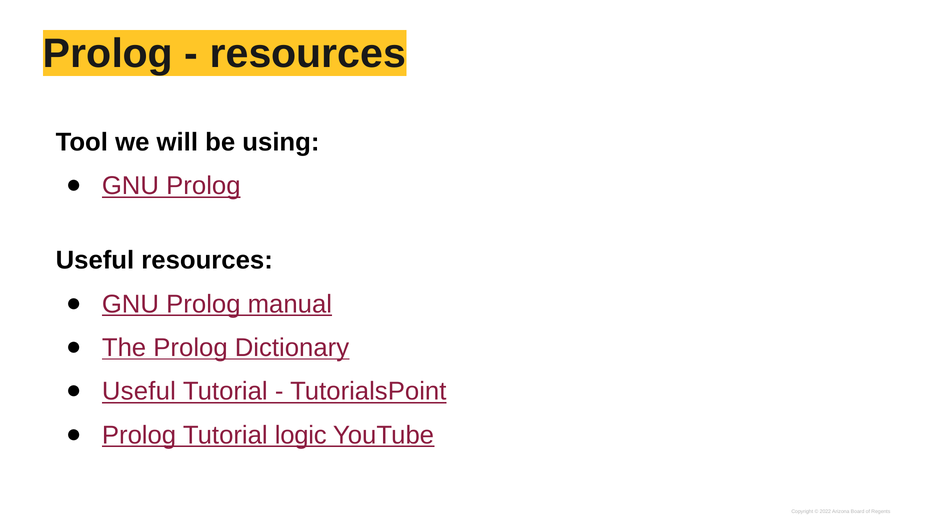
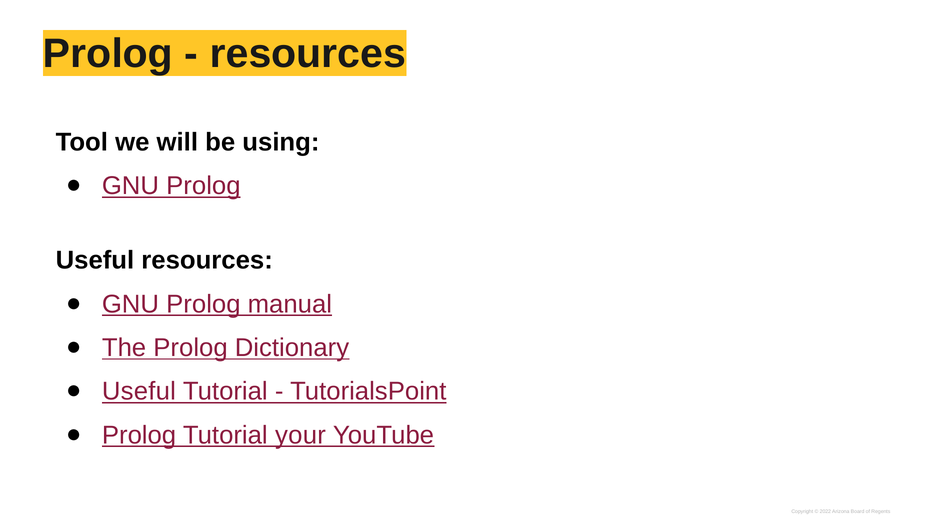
logic: logic -> your
